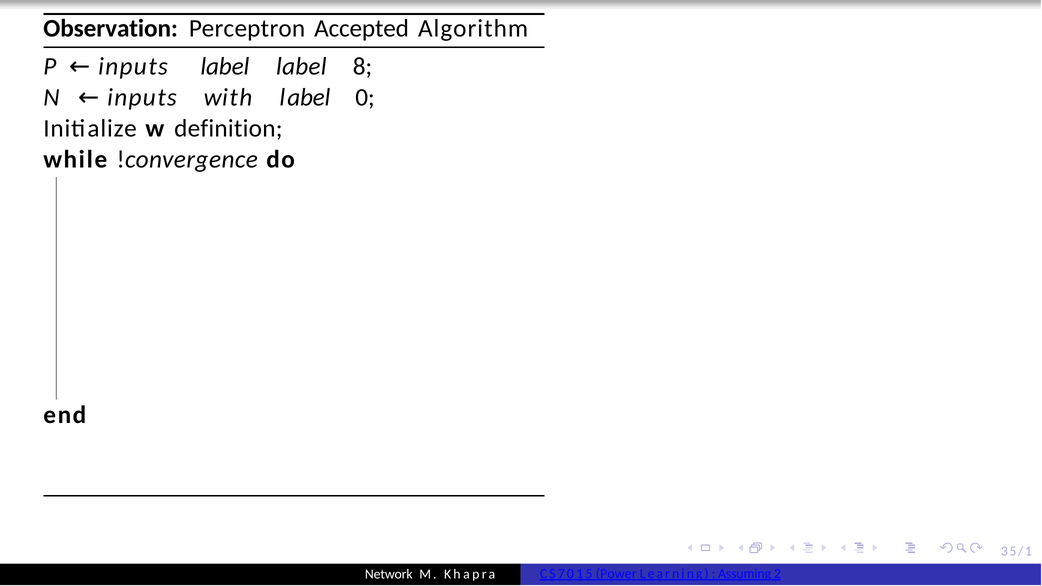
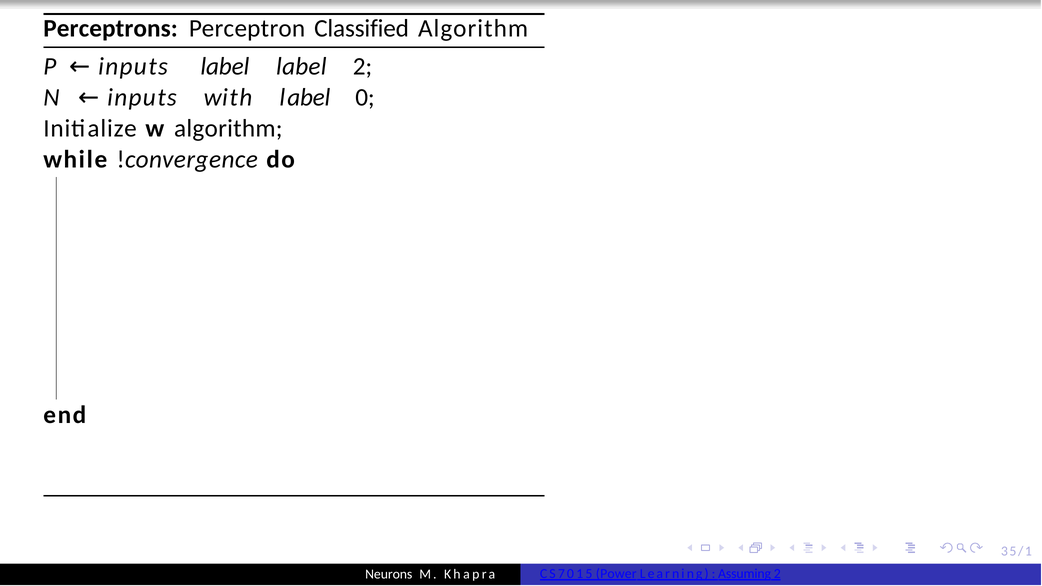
Observation: Observation -> Perceptrons
Accepted: Accepted -> Classified
label 8: 8 -> 2
w definition: definition -> algorithm
Network: Network -> Neurons
